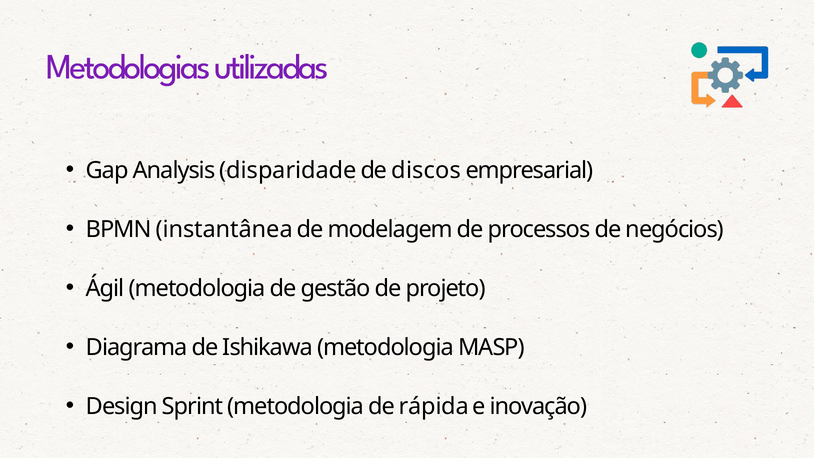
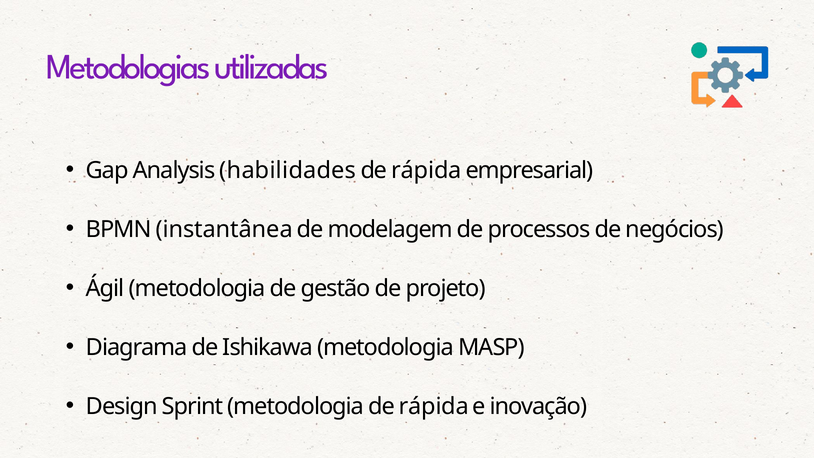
disparidade: disparidade -> habilidades
discos at (426, 170): discos -> rápida
